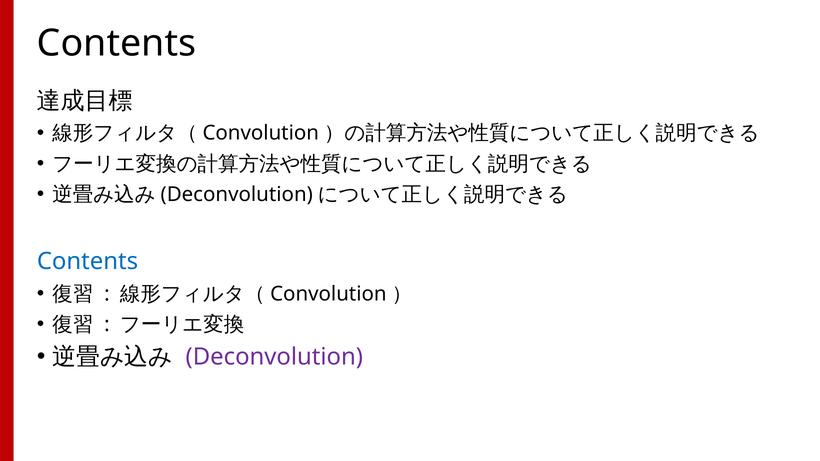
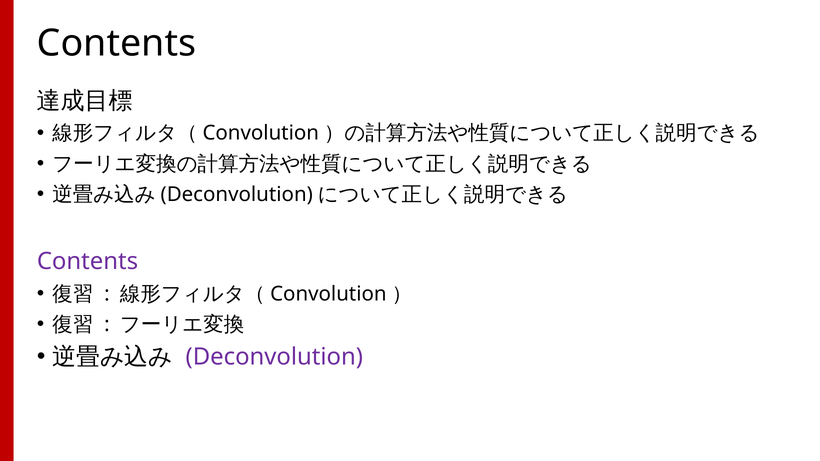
Contents at (87, 261) colour: blue -> purple
